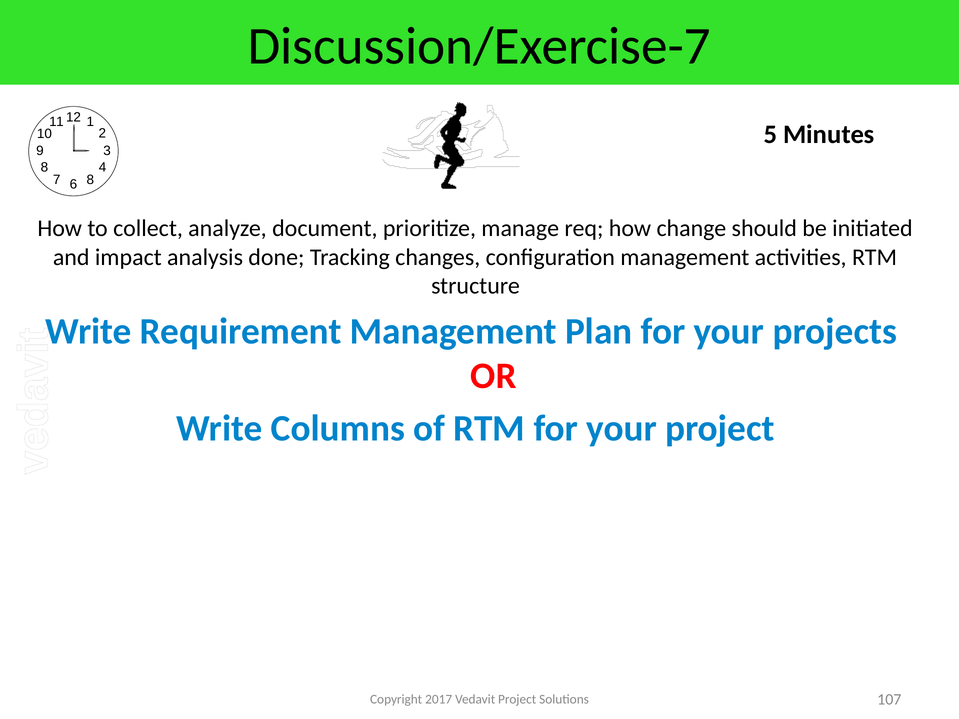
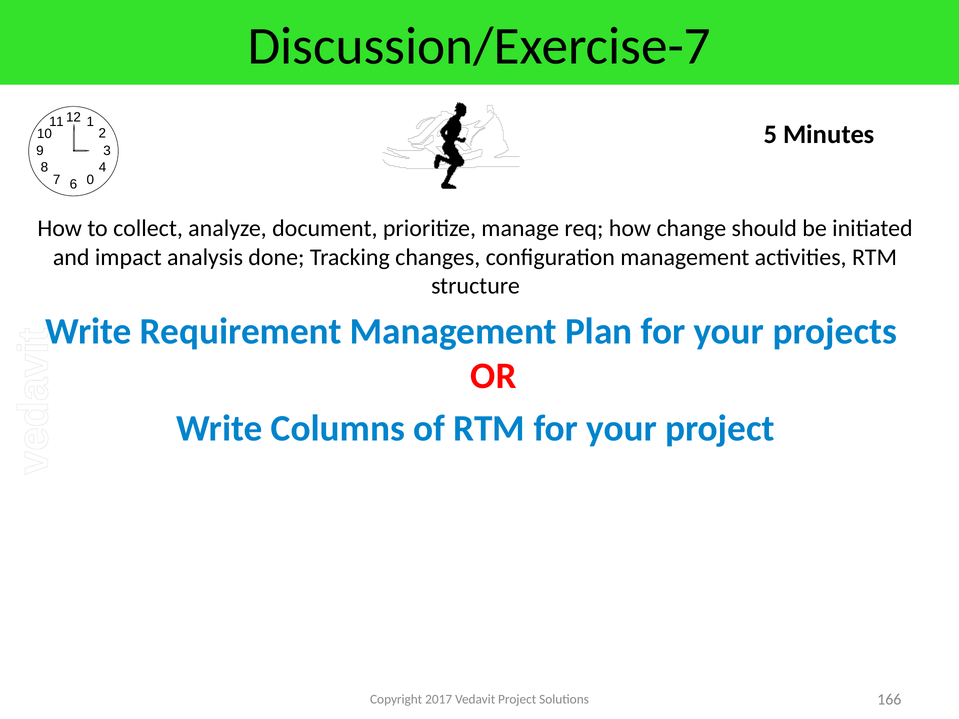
8 at (90, 180): 8 -> 0
107: 107 -> 166
